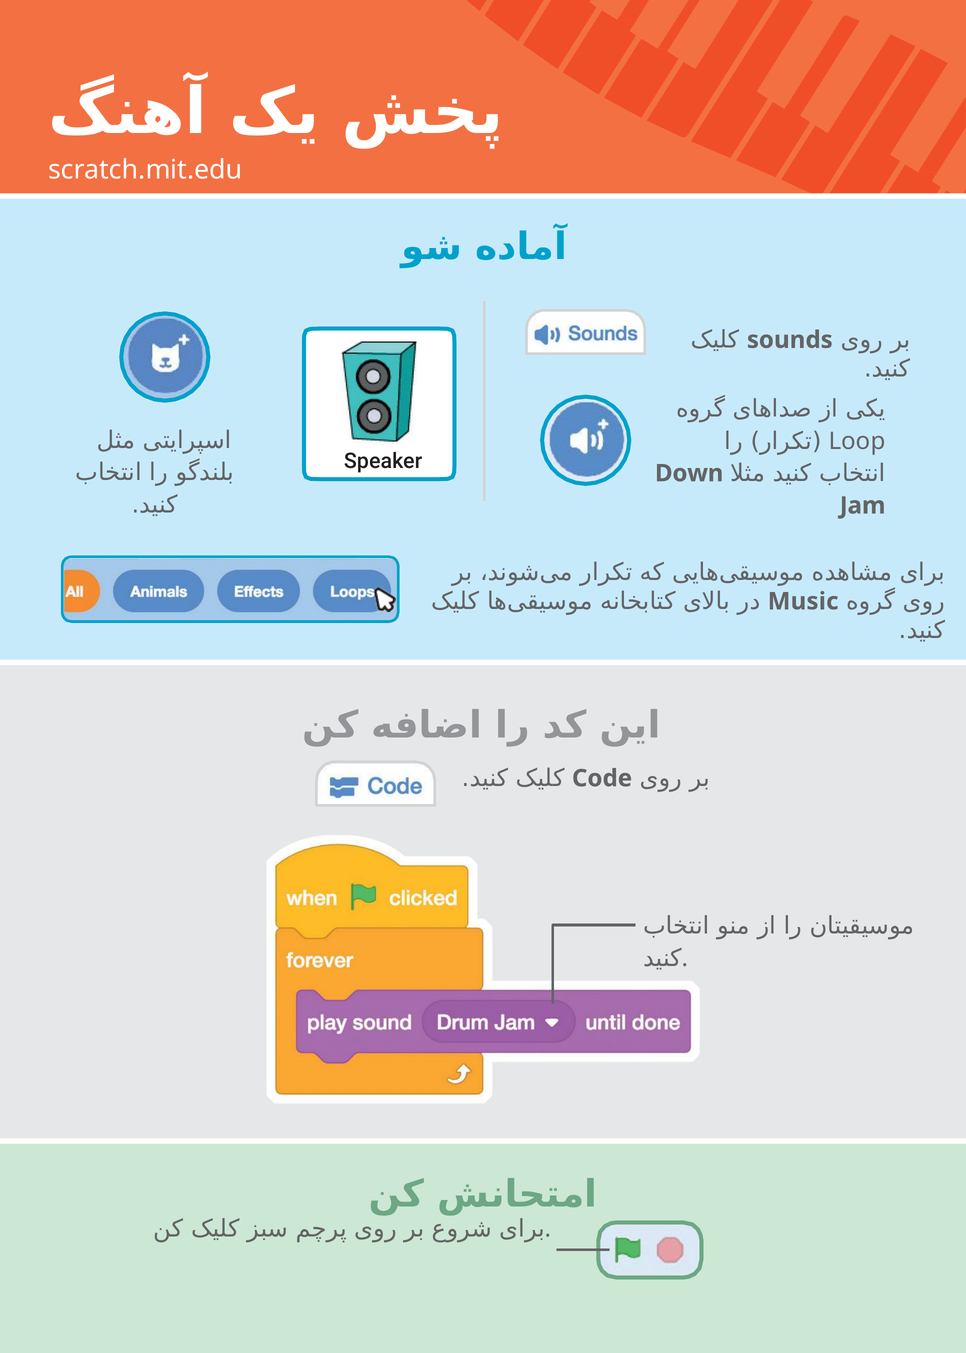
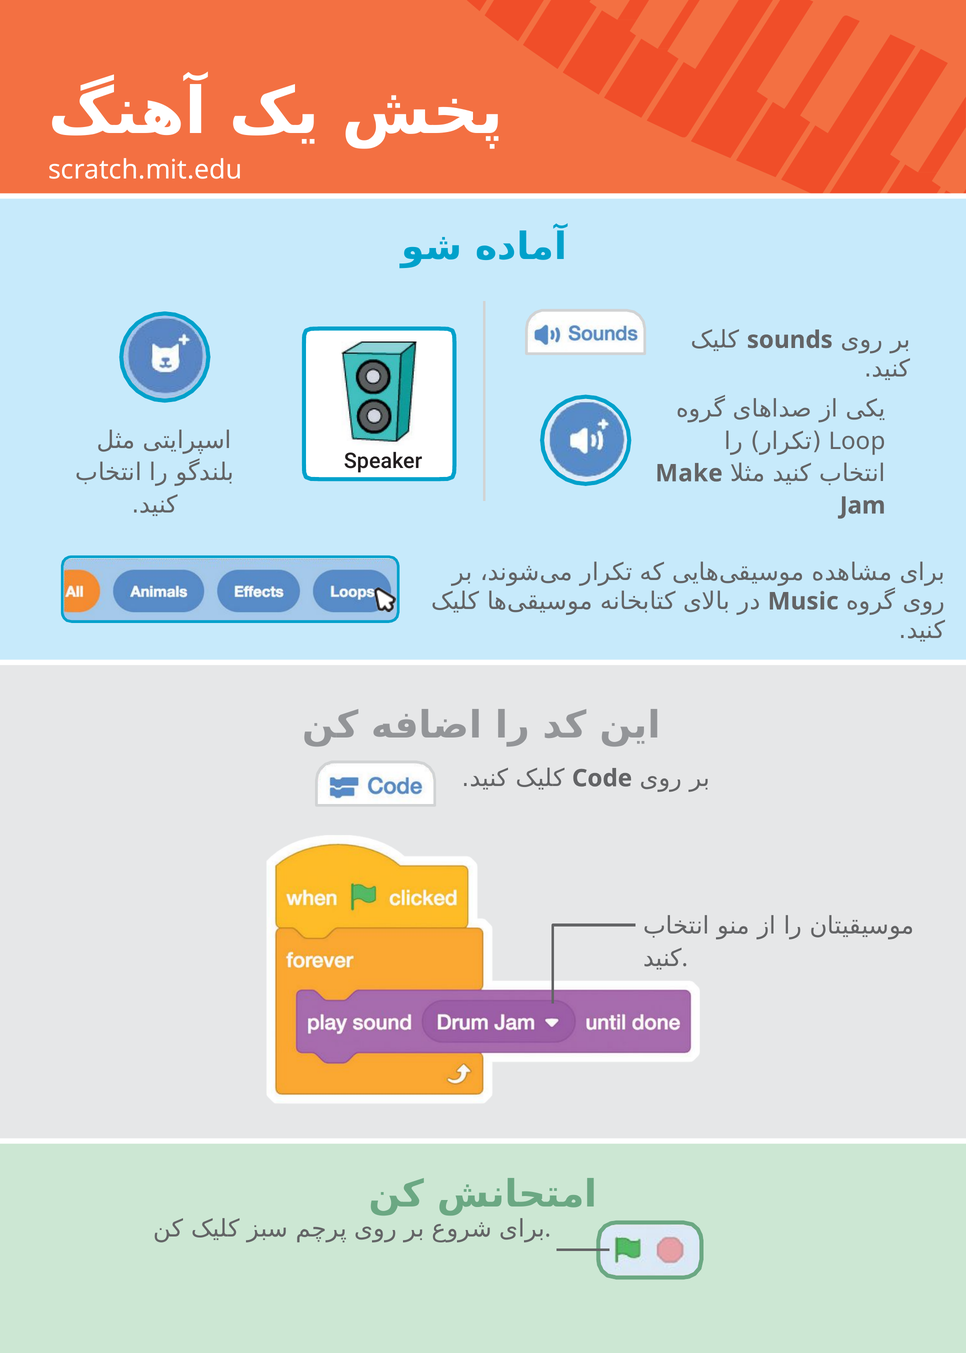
Down: Down -> Make
